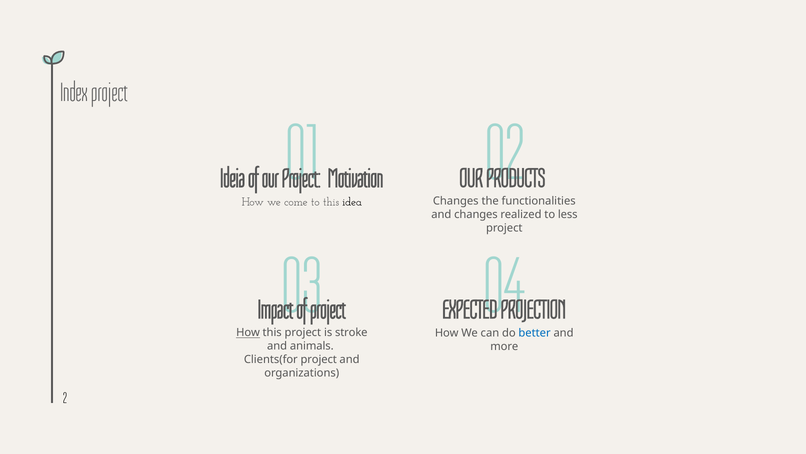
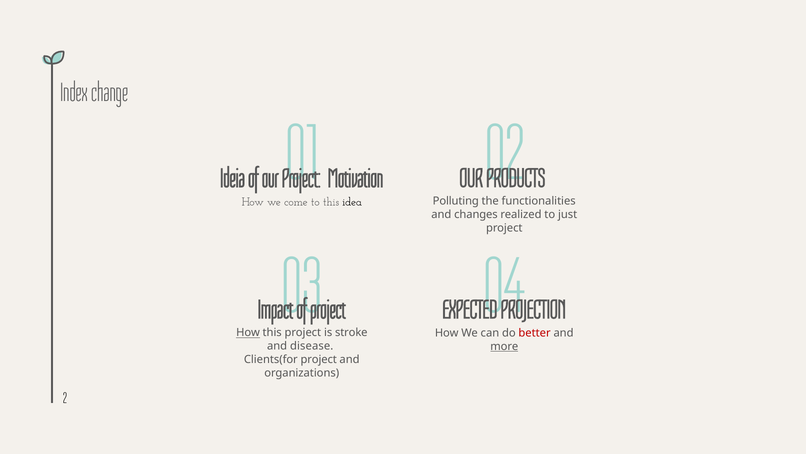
Index project: project -> change
Changes at (456, 201): Changes -> Polluting
less: less -> just
better colour: blue -> red
animals: animals -> disease
more underline: none -> present
